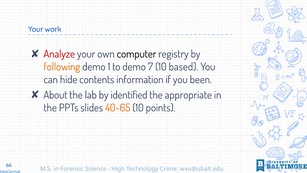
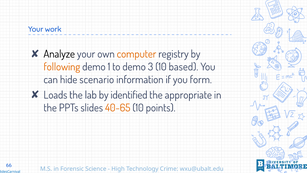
Analyze colour: red -> black
computer colour: black -> orange
7: 7 -> 3
contents: contents -> scenario
been: been -> form
About: About -> Loads
